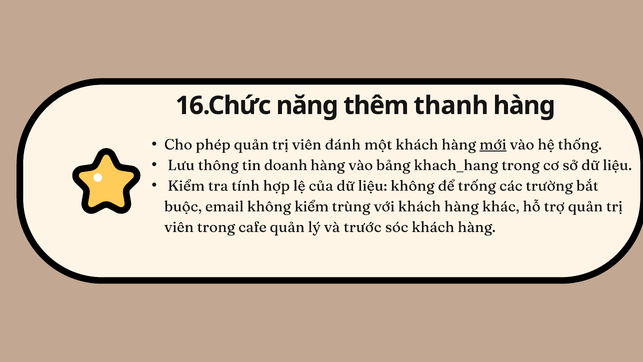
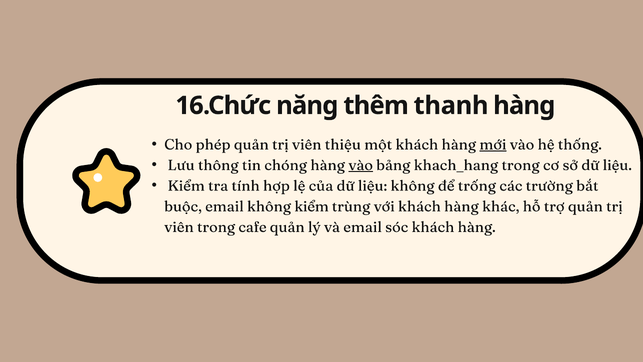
đánh: đánh -> thiệu
doanh: doanh -> chóng
vào at (361, 165) underline: none -> present
và trước: trước -> email
